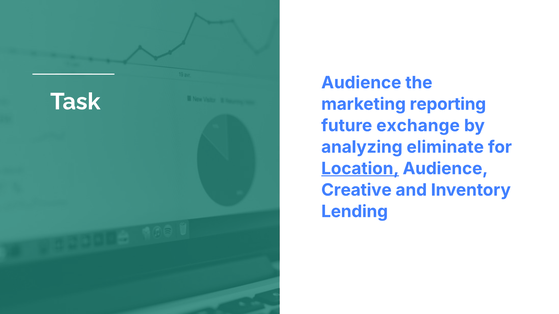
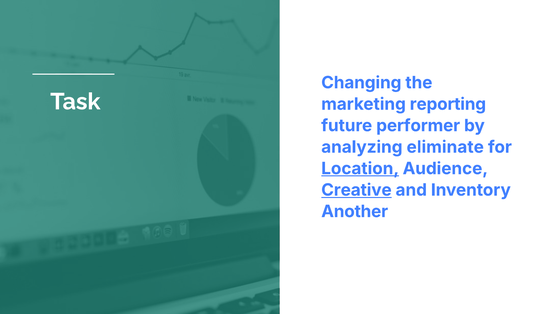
Audience at (361, 83): Audience -> Changing
exchange: exchange -> performer
Creative underline: none -> present
Lending: Lending -> Another
